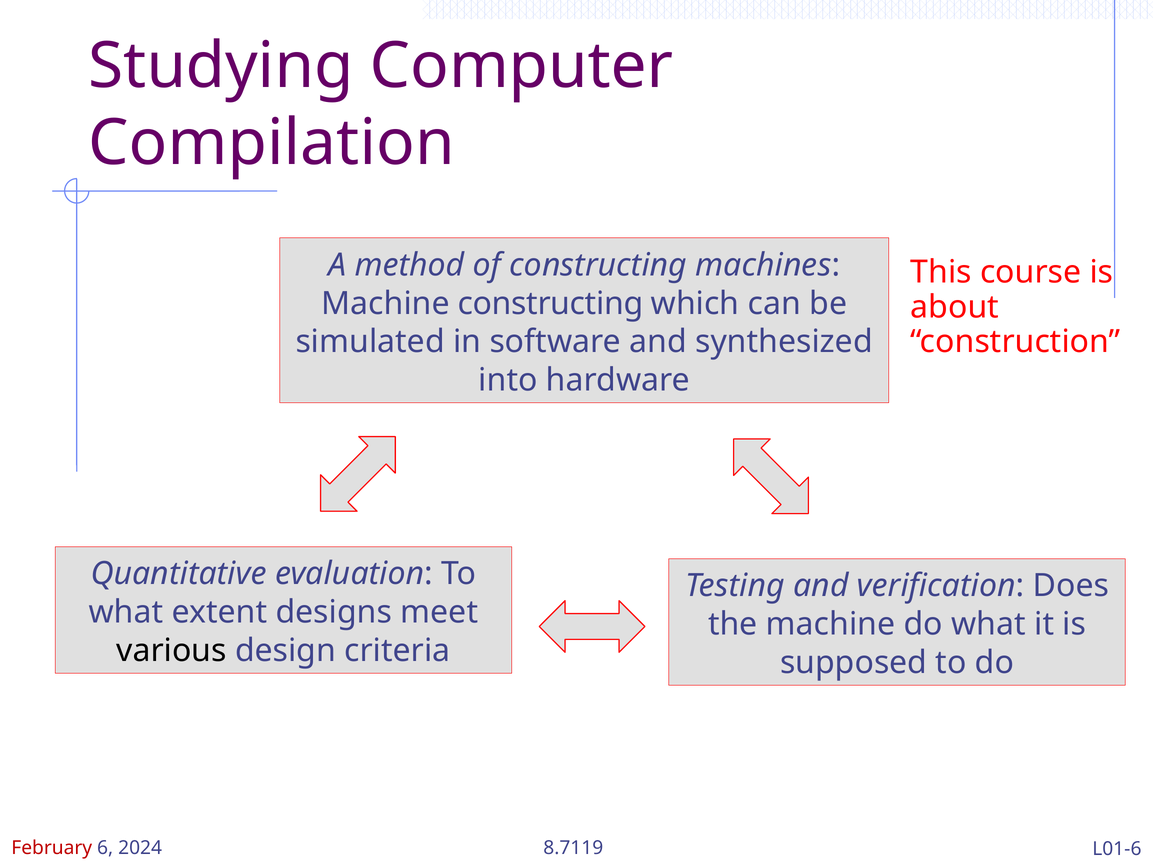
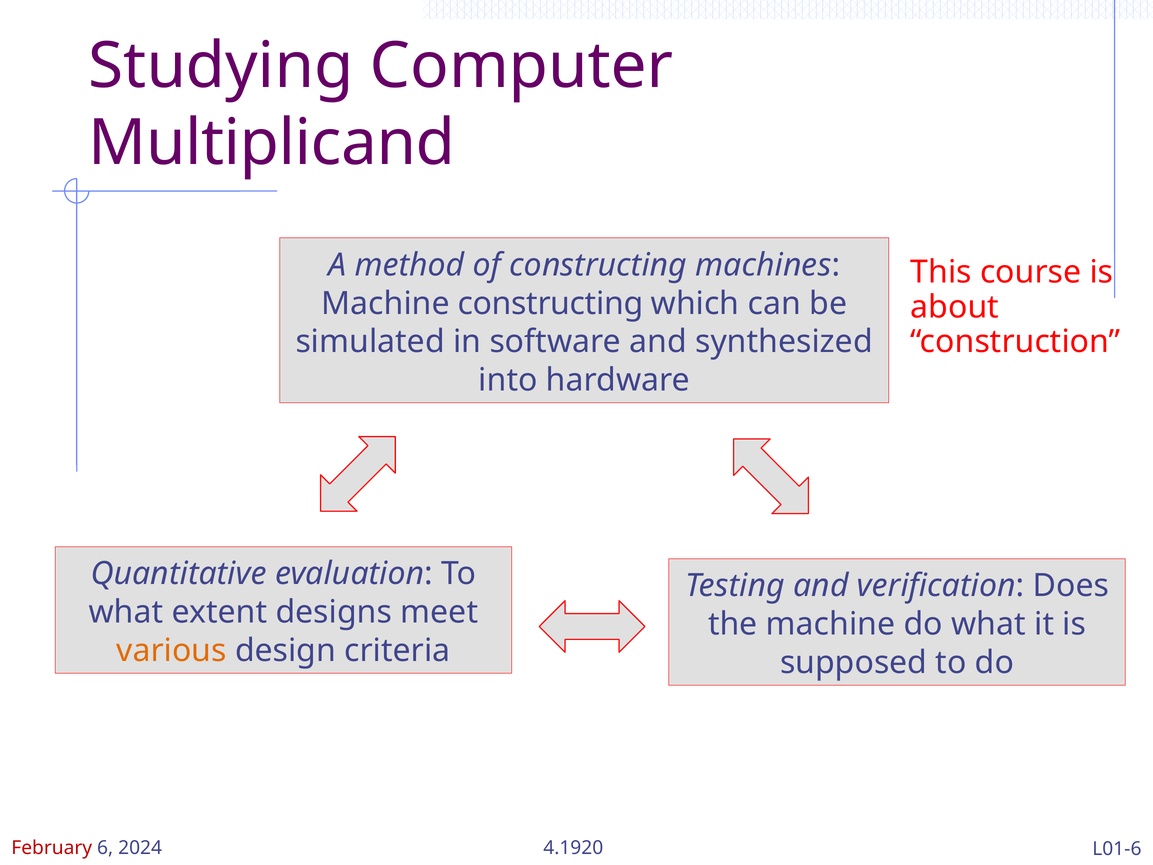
Compilation: Compilation -> Multiplicand
various colour: black -> orange
8.7119: 8.7119 -> 4.1920
